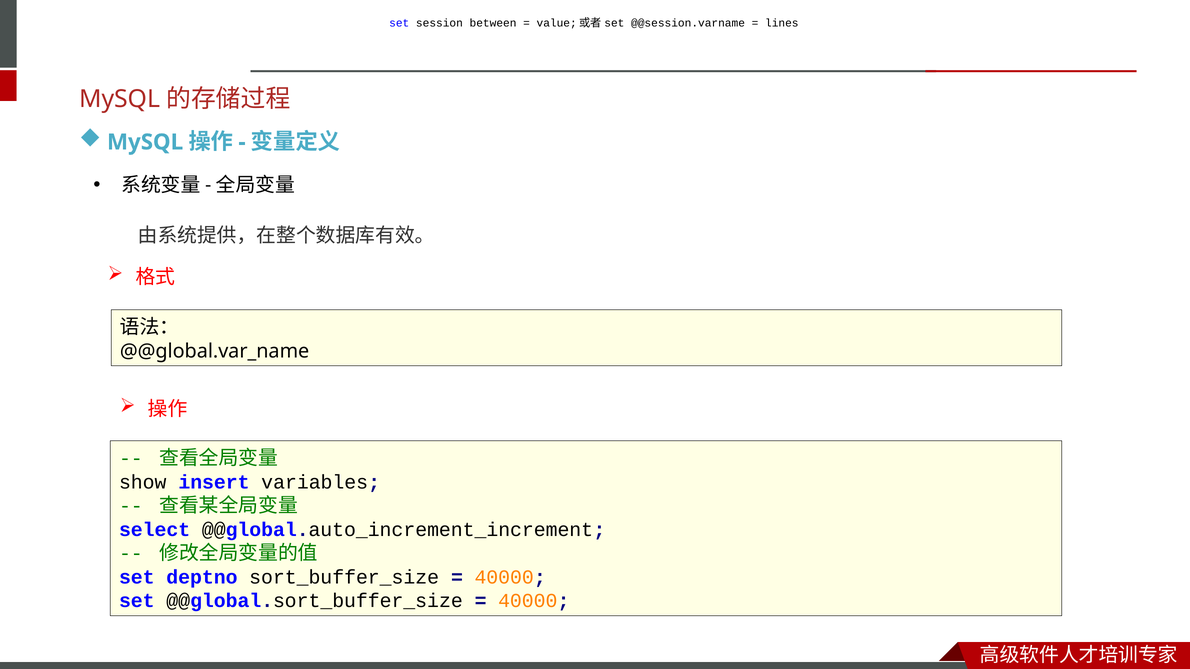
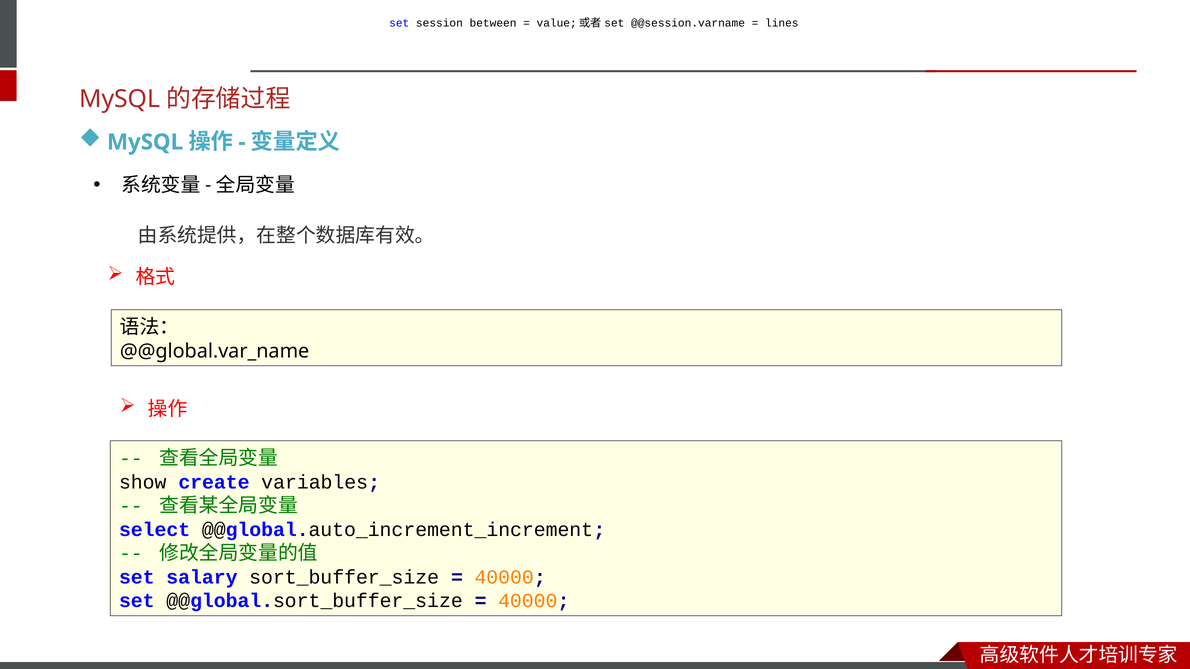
insert: insert -> create
deptno: deptno -> salary
